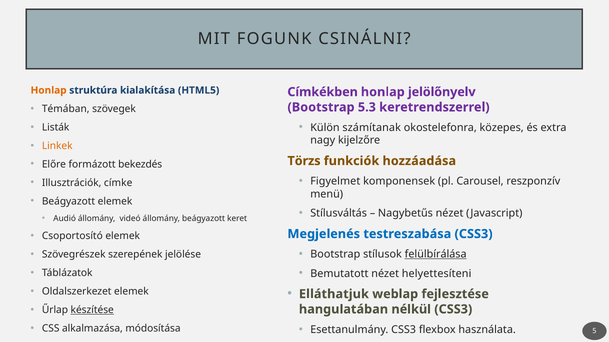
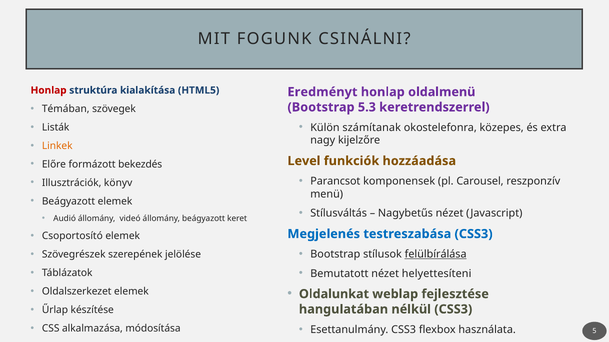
Honlap at (49, 90) colour: orange -> red
Címkékben: Címkékben -> Eredményt
jelölőnyelv: jelölőnyelv -> oldalmenü
Törzs: Törzs -> Level
Figyelmet: Figyelmet -> Parancsot
címke: címke -> könyv
Elláthatjuk: Elláthatjuk -> Oldalunkat
készítése underline: present -> none
